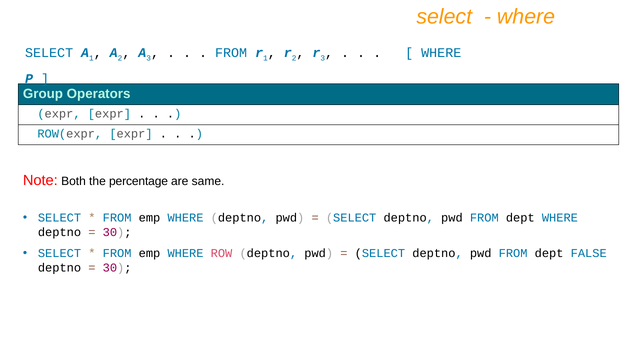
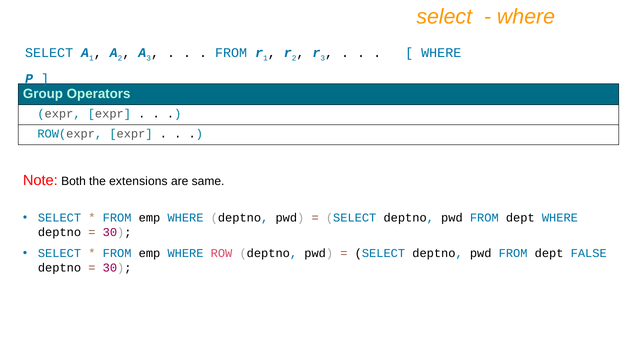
percentage: percentage -> extensions
